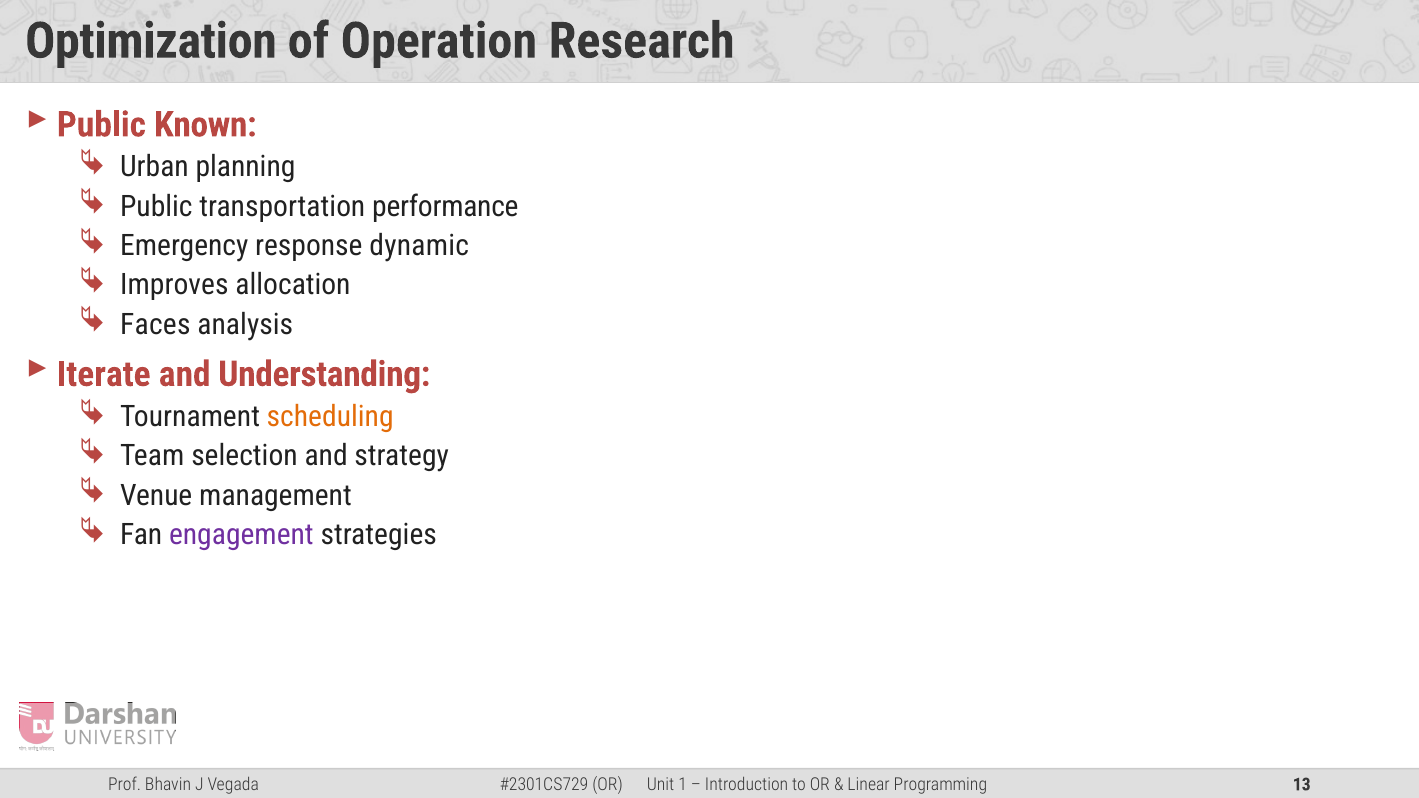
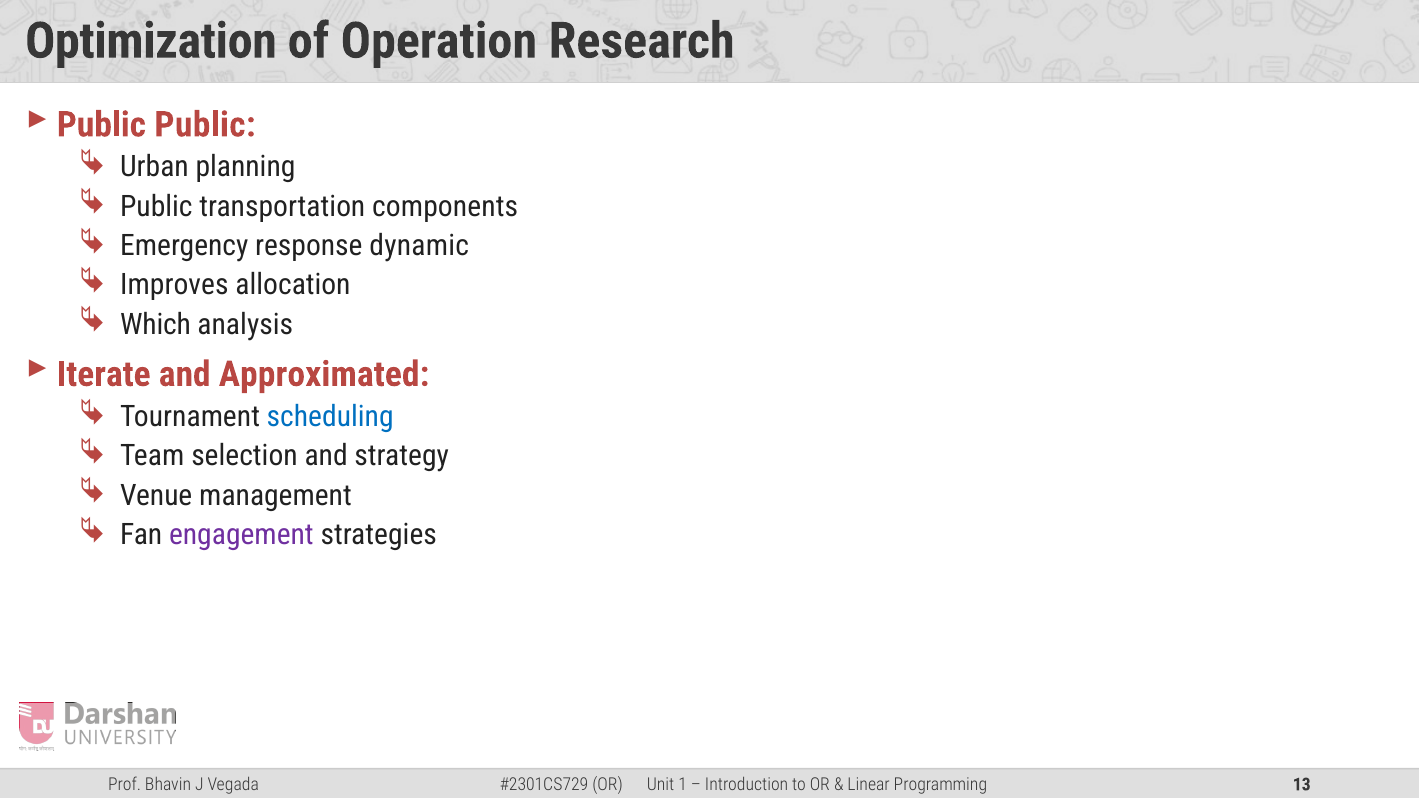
Public Known: Known -> Public
performance: performance -> components
Faces: Faces -> Which
Understanding: Understanding -> Approximated
scheduling colour: orange -> blue
